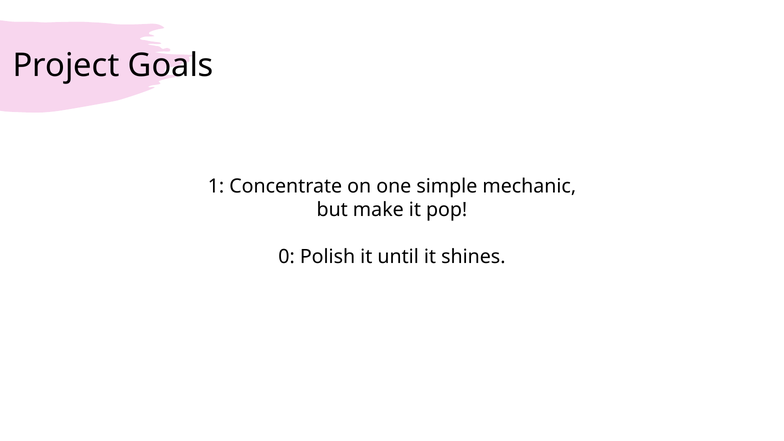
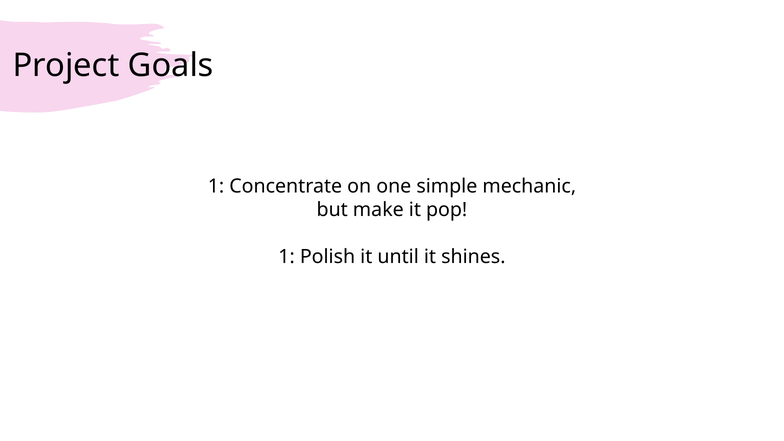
0 at (287, 257): 0 -> 1
